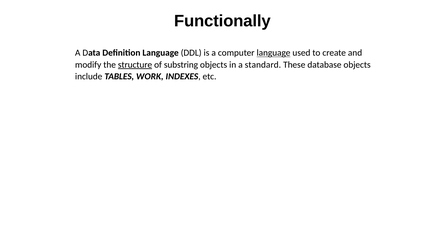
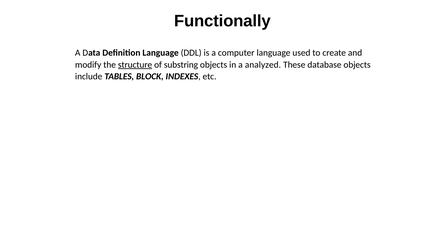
language at (274, 53) underline: present -> none
standard: standard -> analyzed
WORK: WORK -> BLOCK
